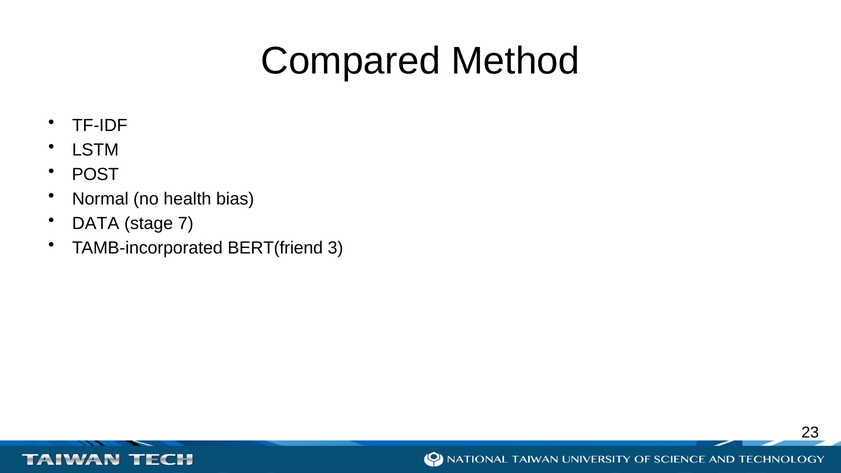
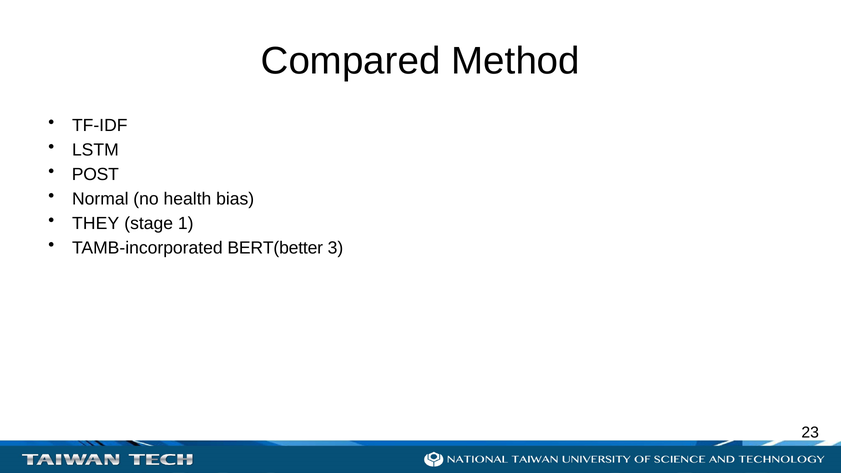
DATA: DATA -> THEY
7: 7 -> 1
BERT(friend: BERT(friend -> BERT(better
